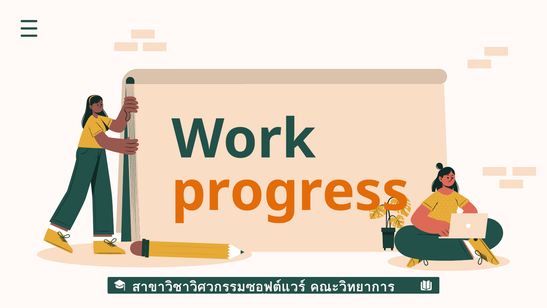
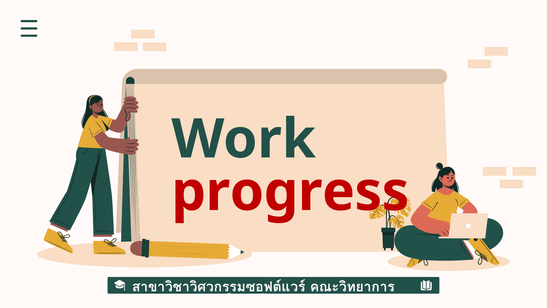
progress colour: orange -> red
